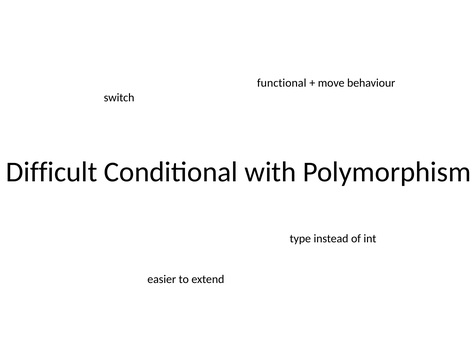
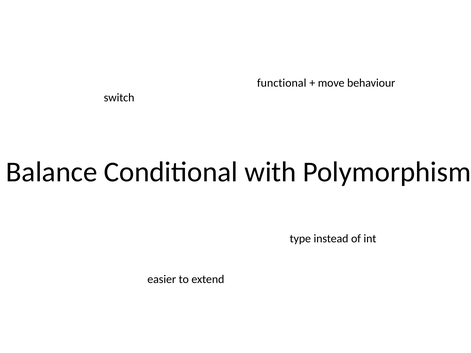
Difficult: Difficult -> Balance
